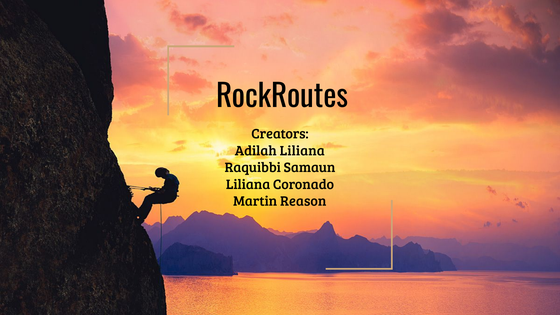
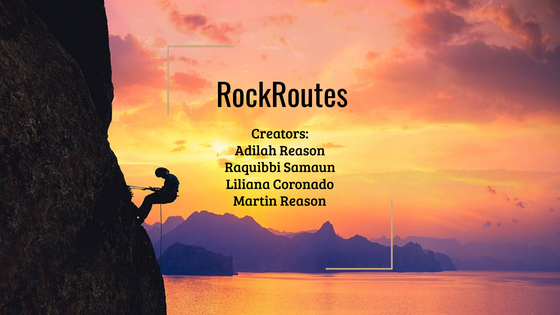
Adilah Liliana: Liliana -> Reason
